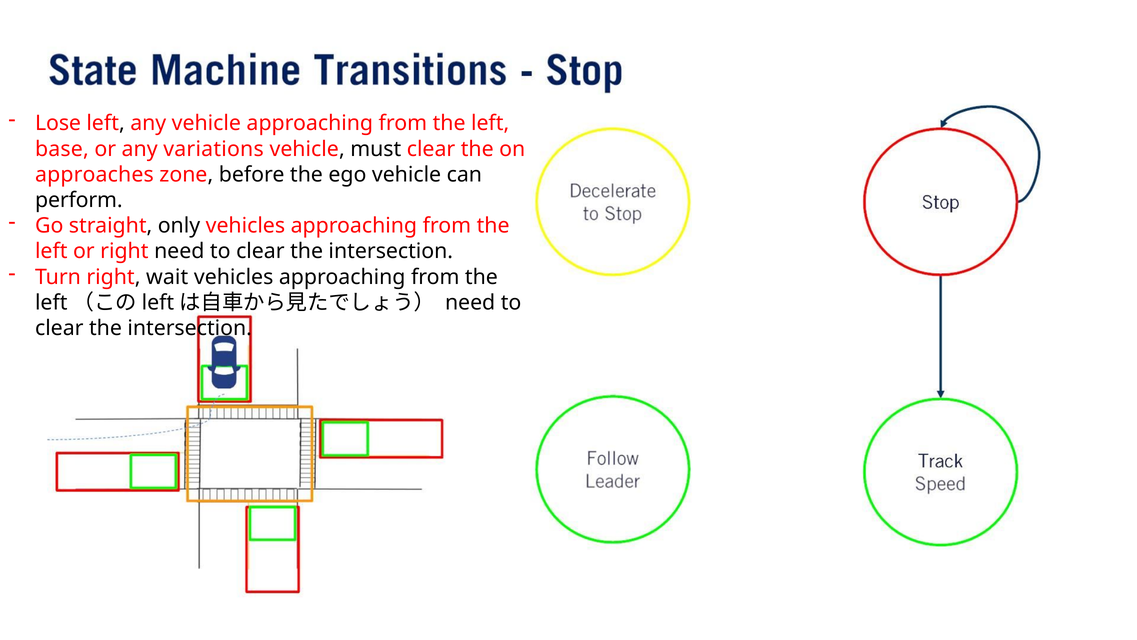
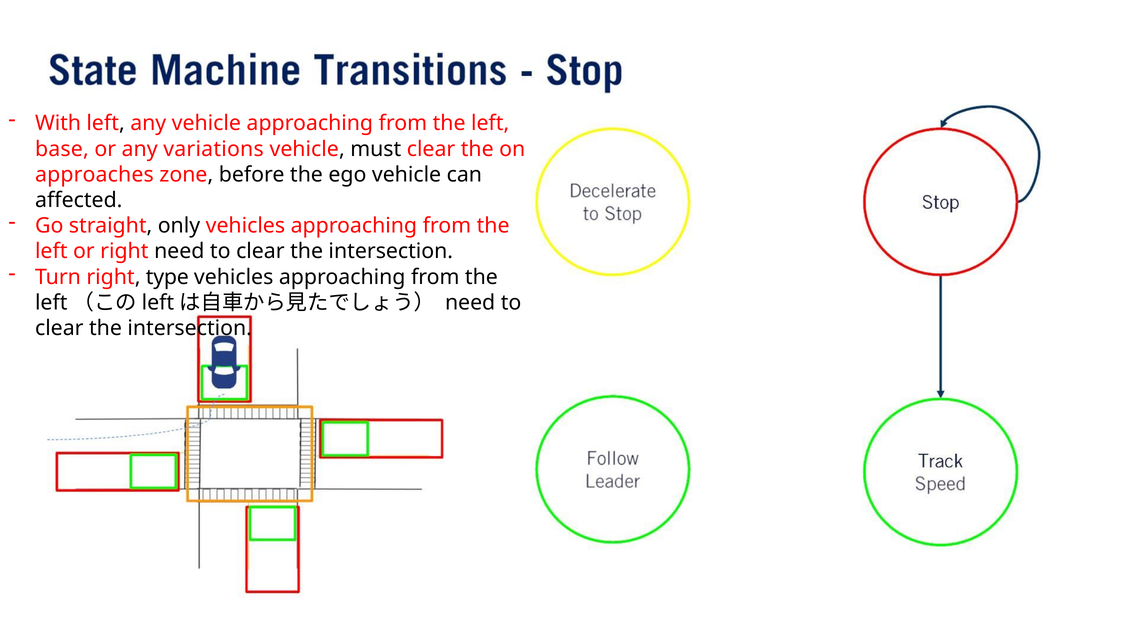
Lose: Lose -> With
perform: perform -> affected
wait: wait -> type
